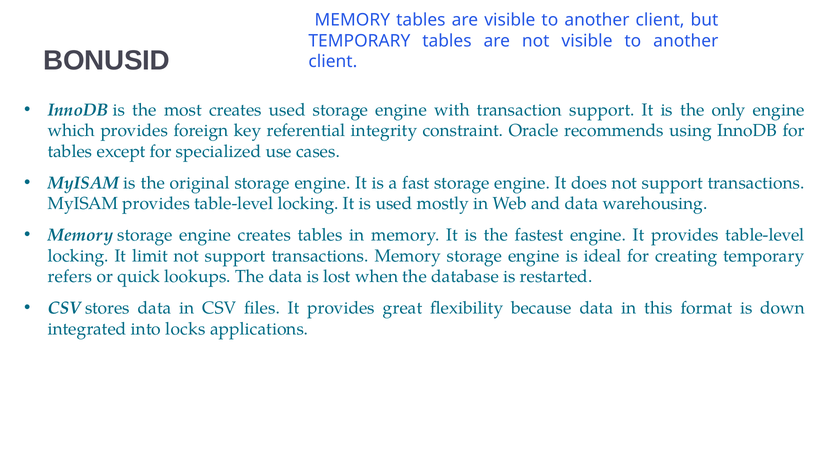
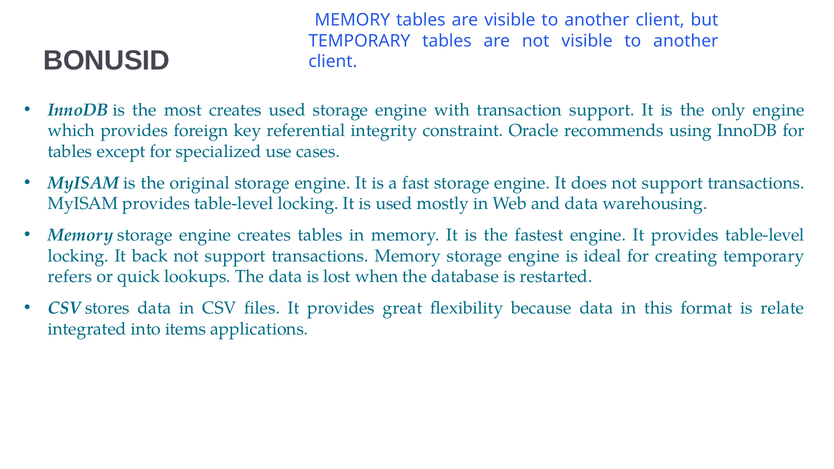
limit: limit -> back
down: down -> relate
locks: locks -> items
